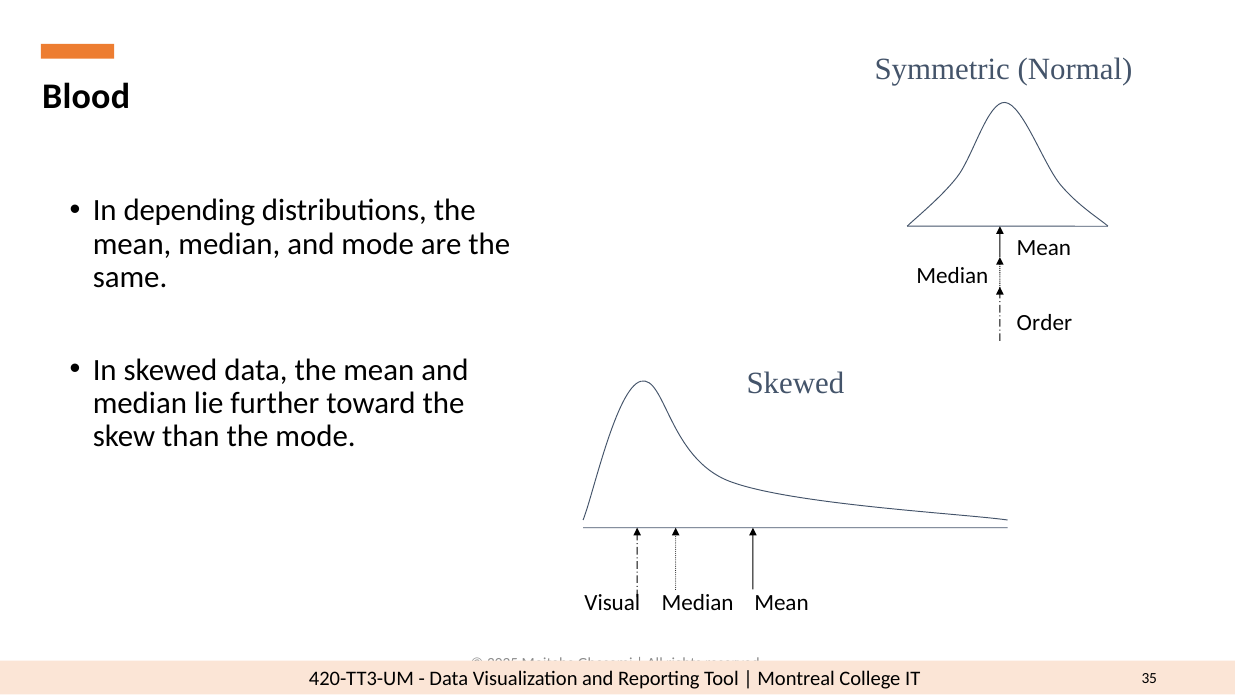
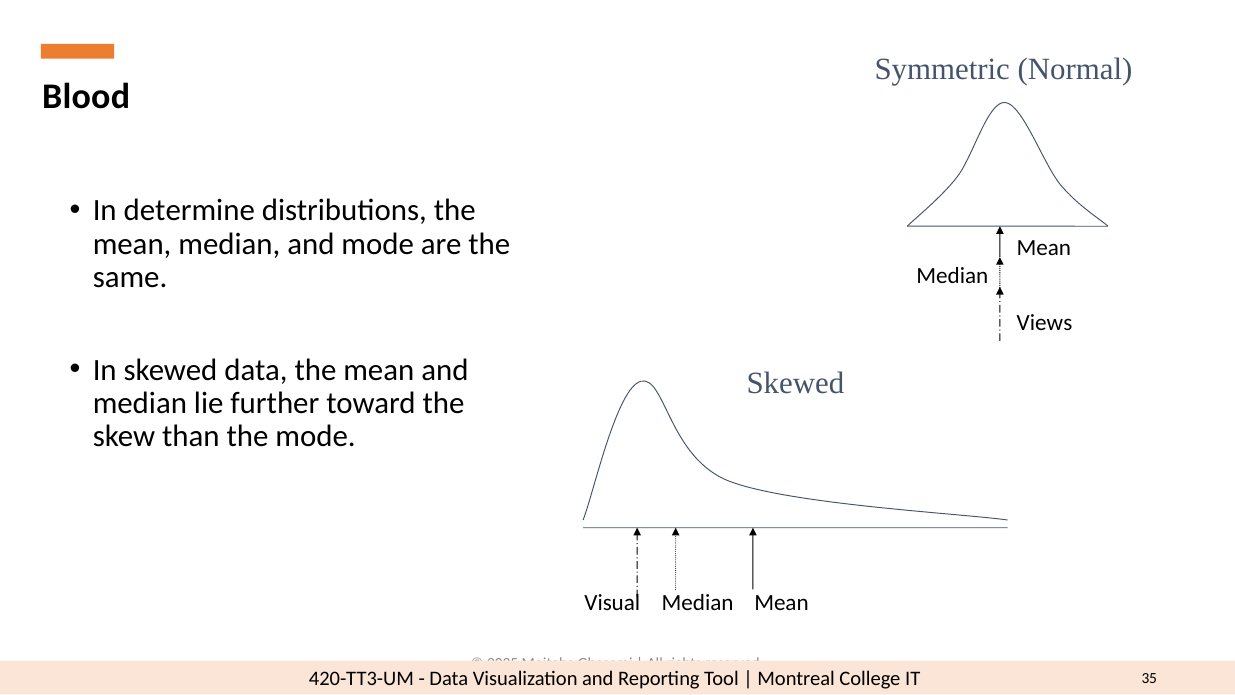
depending: depending -> determine
Order: Order -> Views
